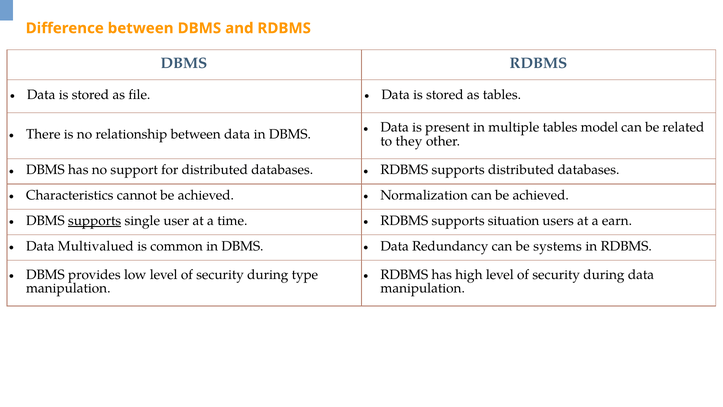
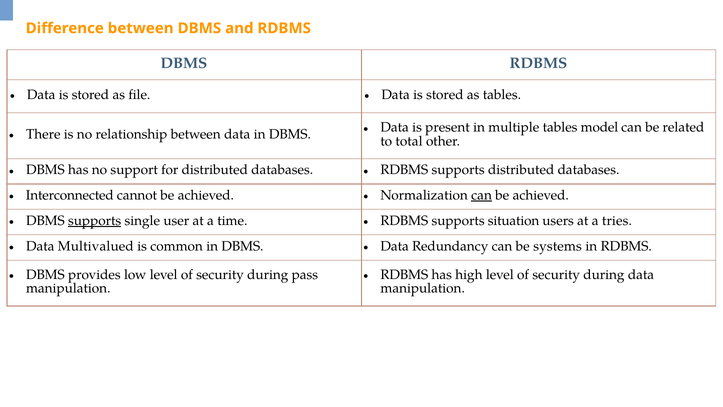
they: they -> total
Characteristics: Characteristics -> Interconnected
can at (482, 195) underline: none -> present
earn: earn -> tries
type: type -> pass
